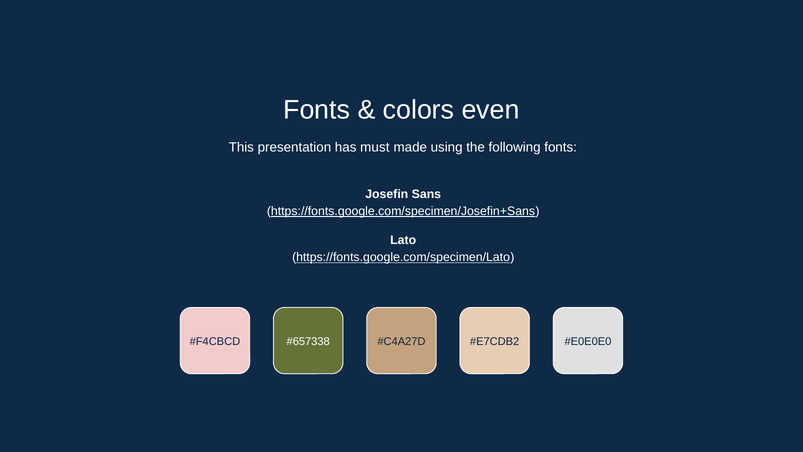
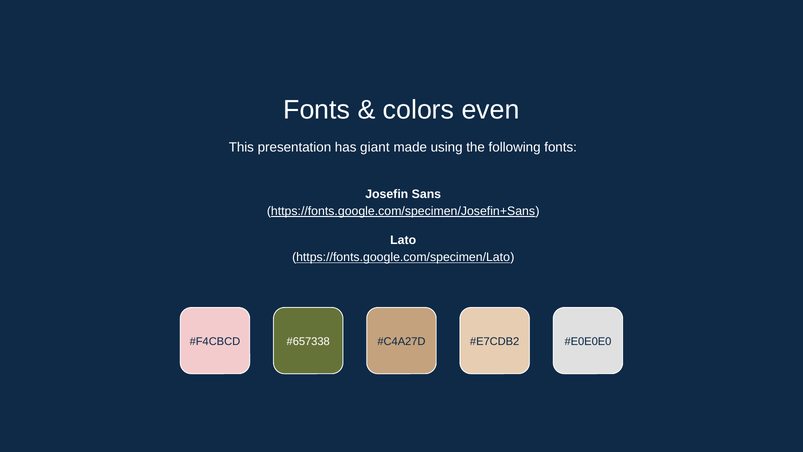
must: must -> giant
